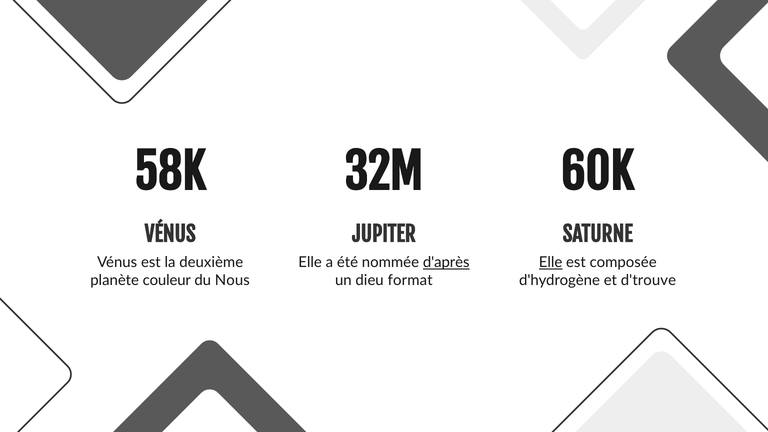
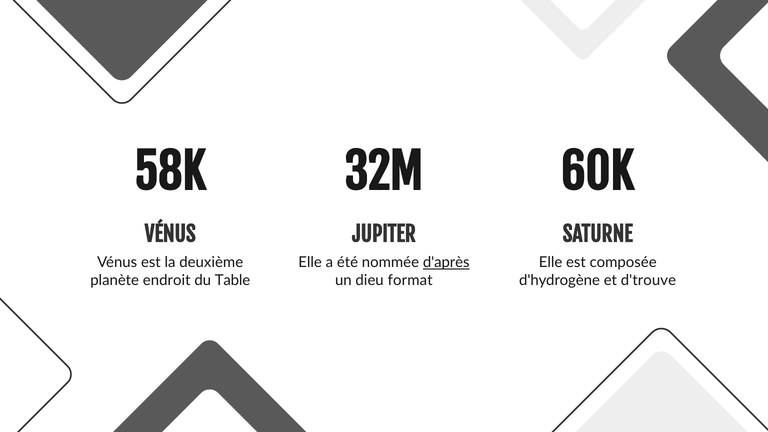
Elle at (551, 262) underline: present -> none
couleur: couleur -> endroit
Nous: Nous -> Table
